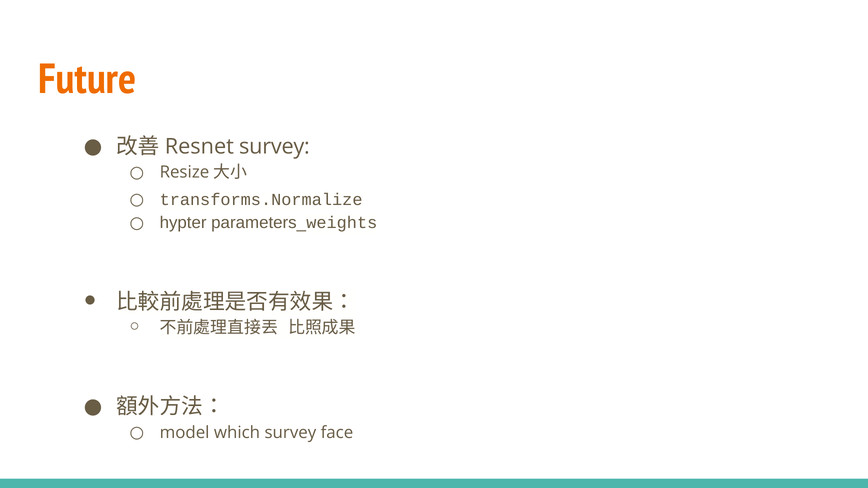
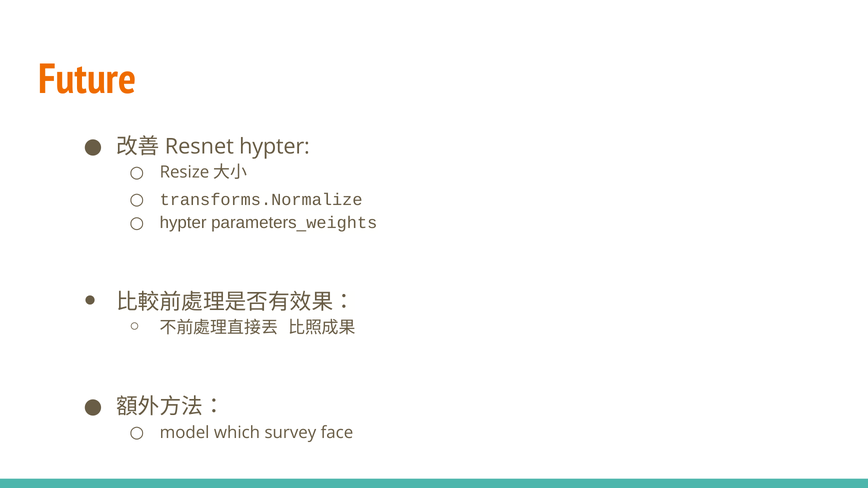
survey at (274, 147): survey -> hypter
